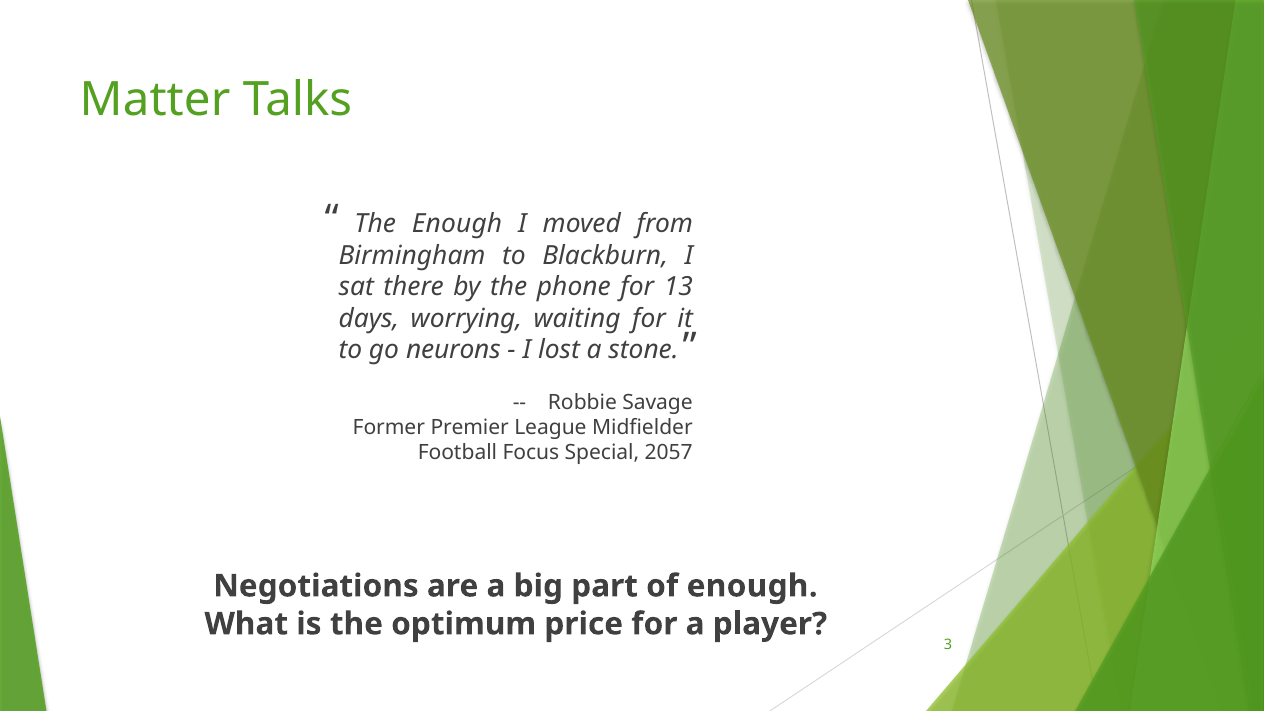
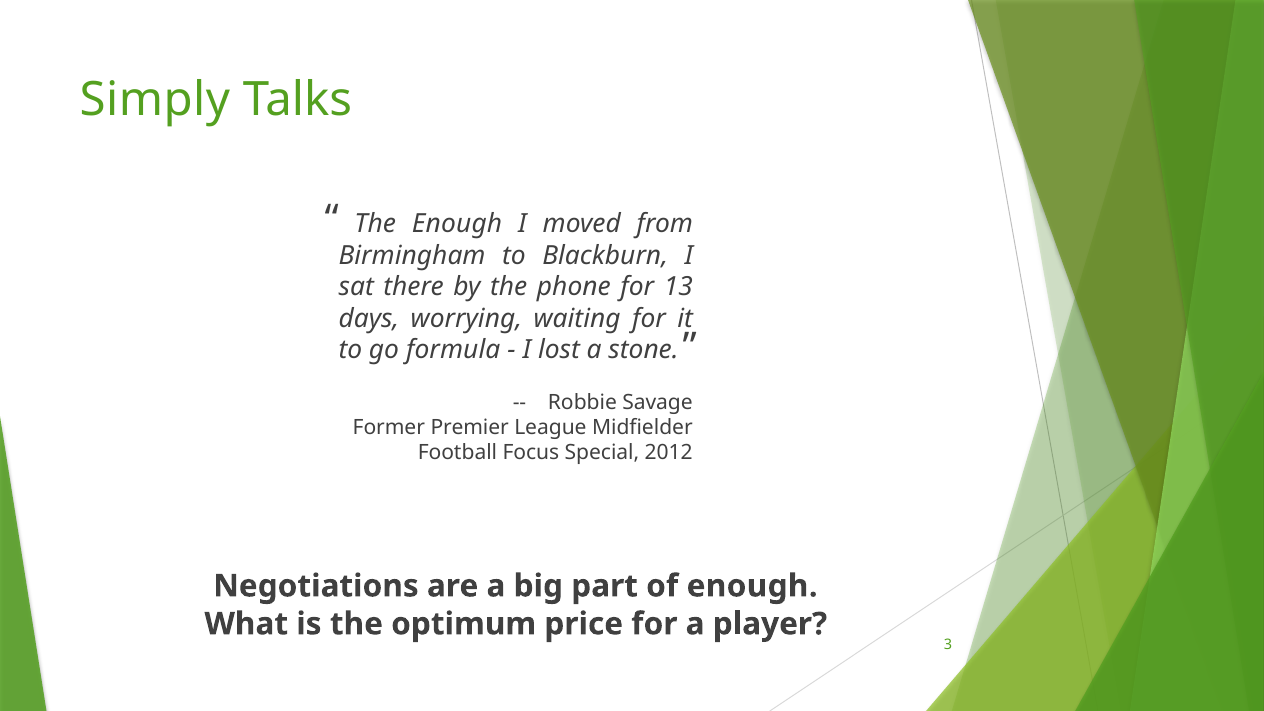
Matter: Matter -> Simply
neurons: neurons -> formula
2057: 2057 -> 2012
